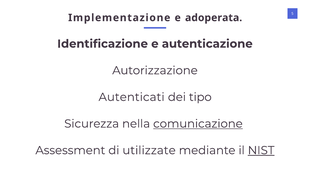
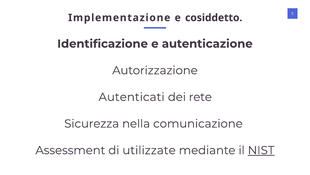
adoperata: adoperata -> cosiddetto
tipo: tipo -> rete
comunicazione underline: present -> none
